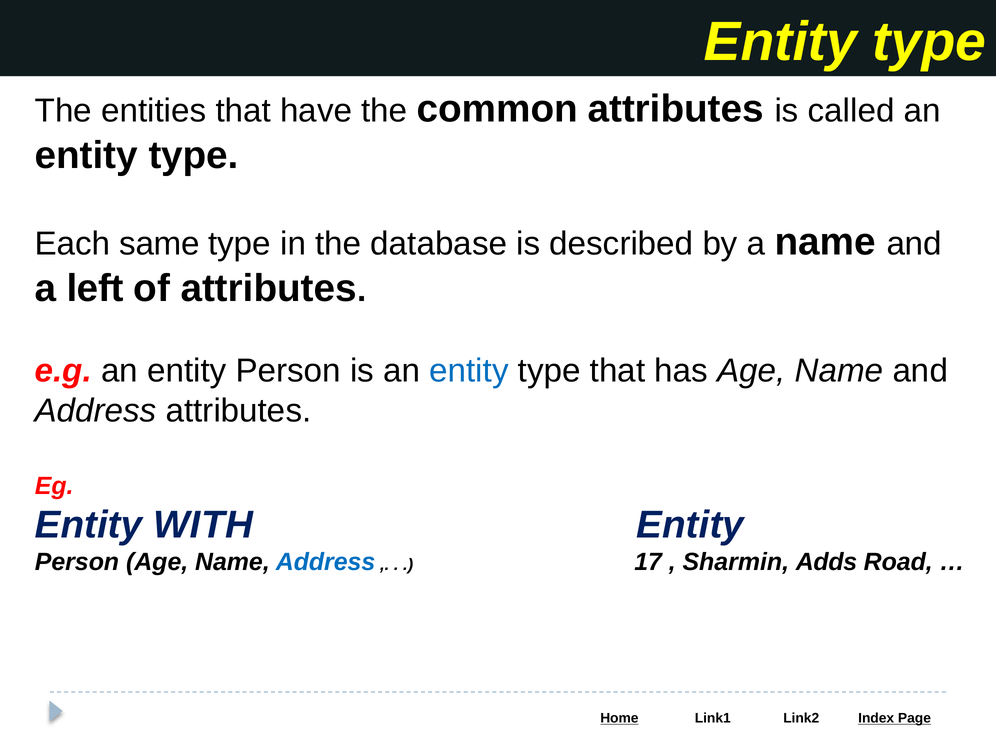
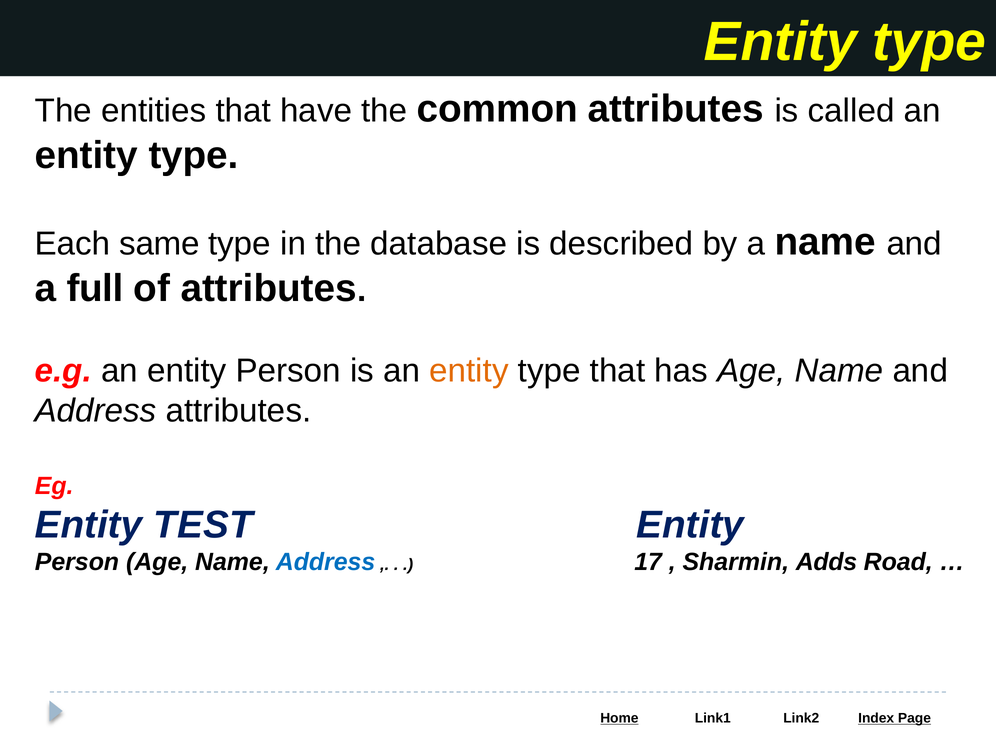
left: left -> full
entity at (469, 371) colour: blue -> orange
WITH: WITH -> TEST
